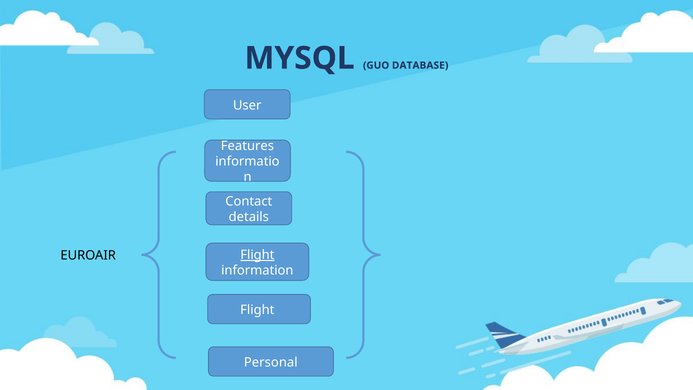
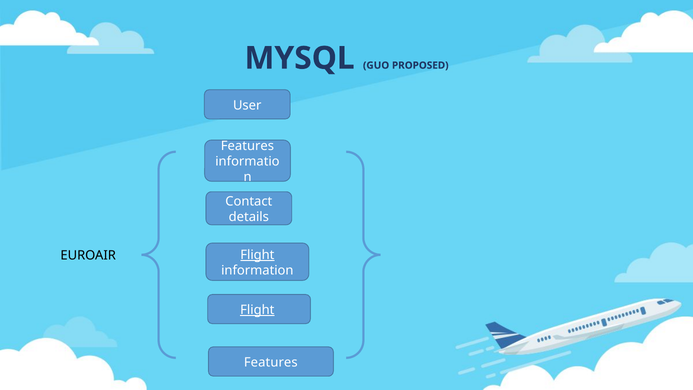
DATABASE: DATABASE -> PROPOSED
Flight at (257, 310) underline: none -> present
Personal at (271, 362): Personal -> Features
